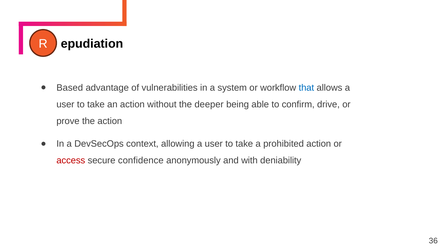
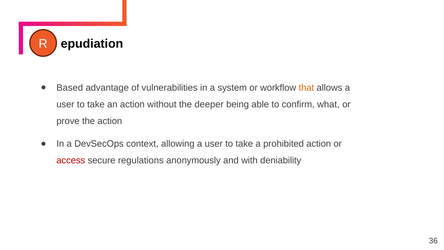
that colour: blue -> orange
drive: drive -> what
confidence: confidence -> regulations
